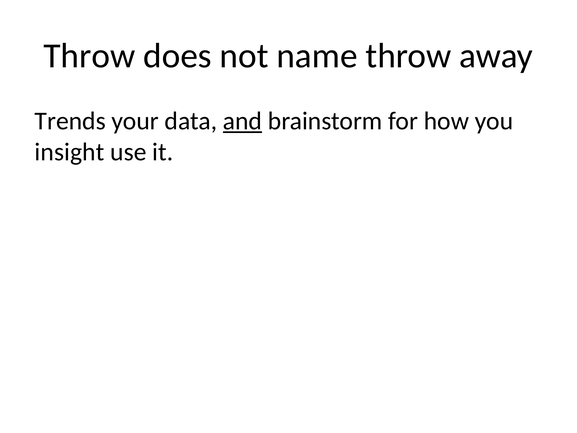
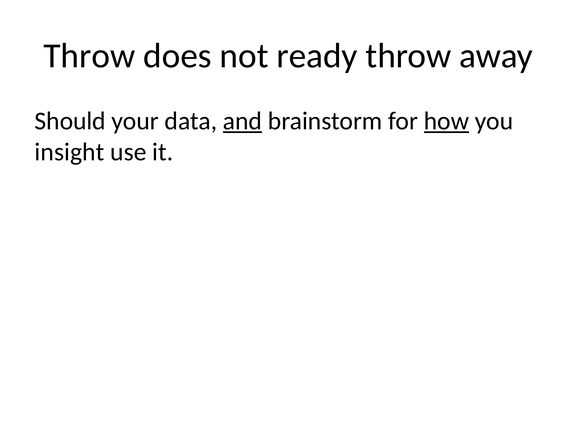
name: name -> ready
Trends: Trends -> Should
how underline: none -> present
